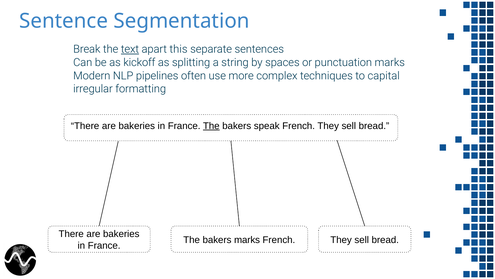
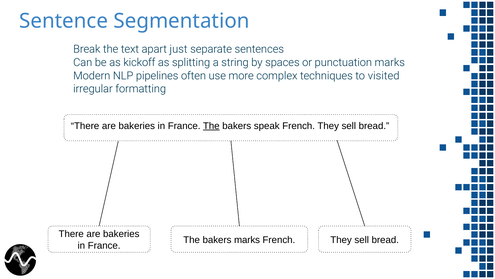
text underline: present -> none
this: this -> just
capital: capital -> visited
